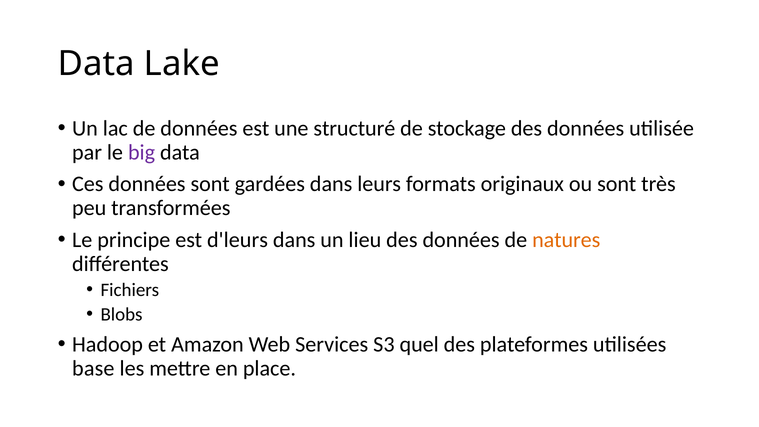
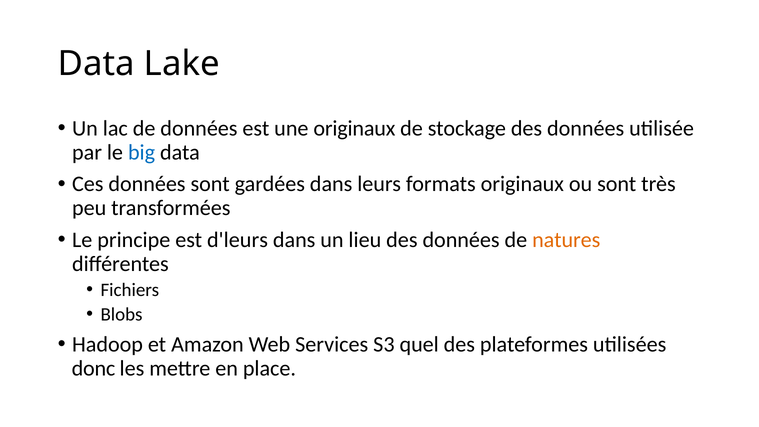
une structuré: structuré -> originaux
big colour: purple -> blue
base: base -> donc
